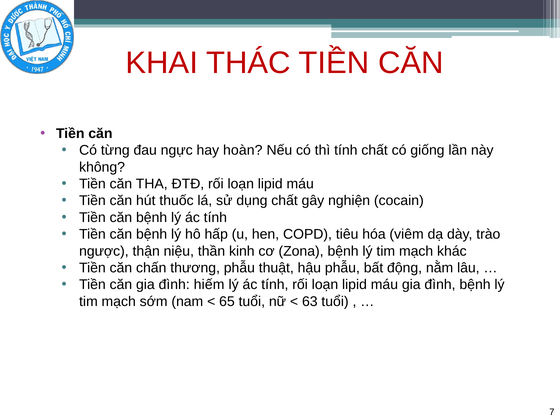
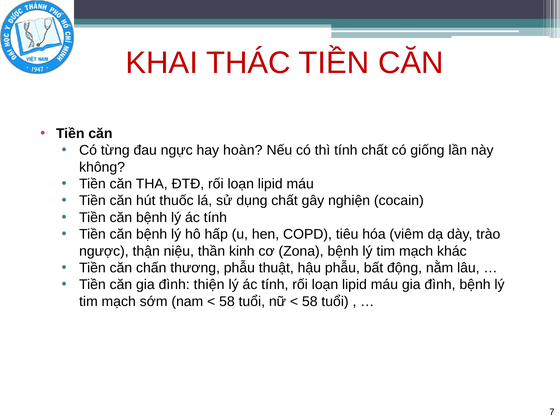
hiếm: hiếm -> thiện
65 at (227, 302): 65 -> 58
63 at (310, 302): 63 -> 58
